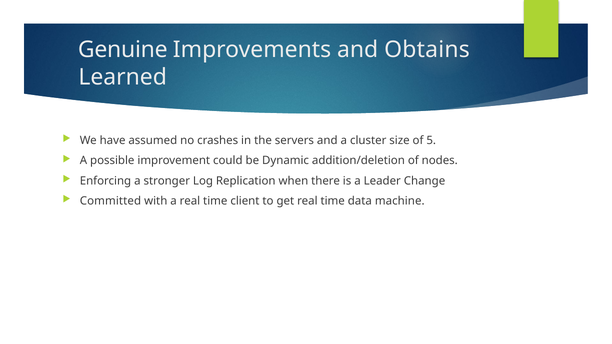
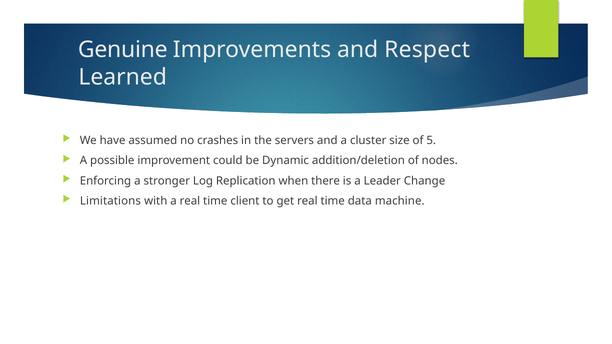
Obtains: Obtains -> Respect
Committed: Committed -> Limitations
